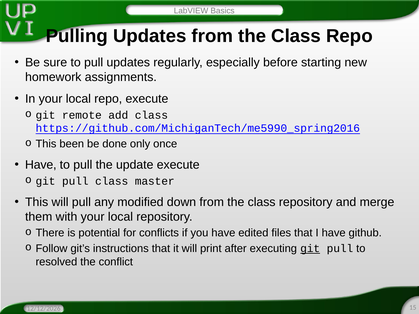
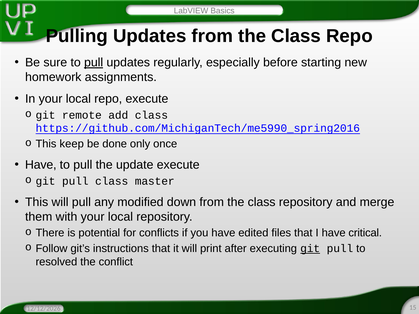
pull at (94, 63) underline: none -> present
been: been -> keep
github: github -> critical
